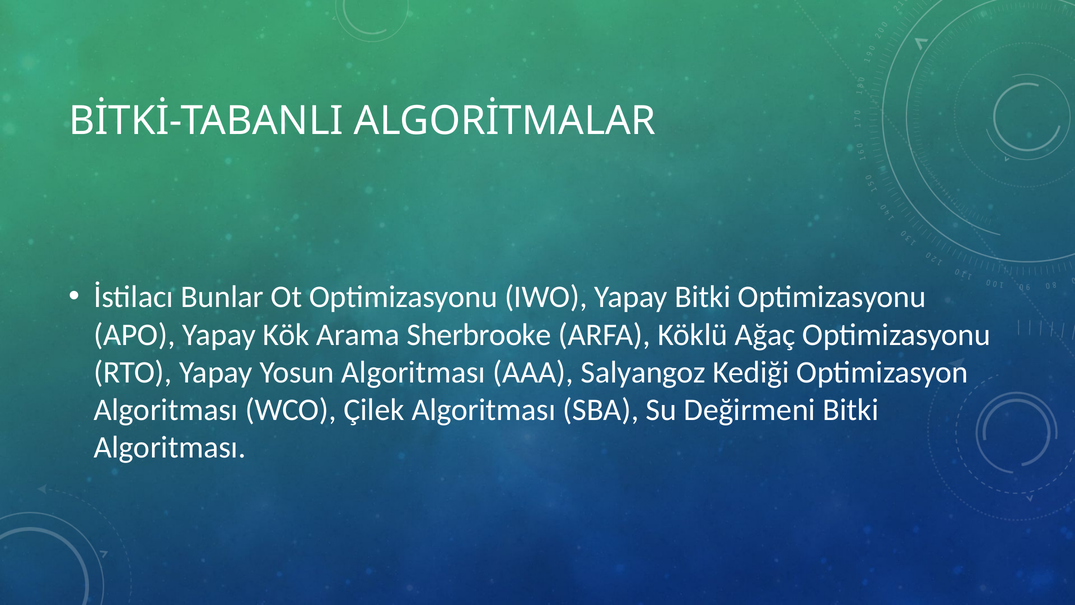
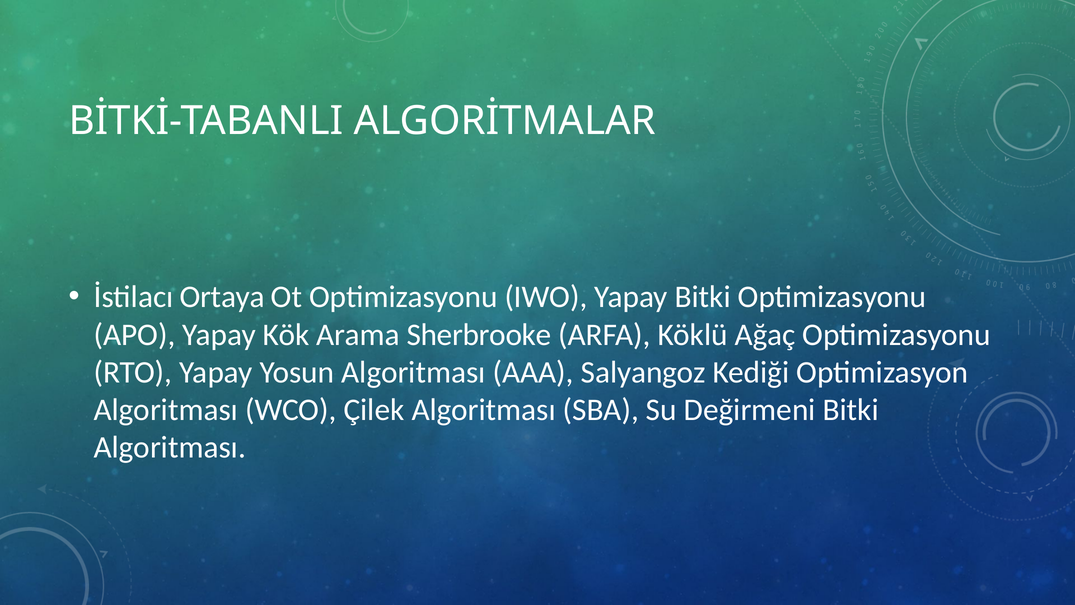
Bunlar: Bunlar -> Ortaya
